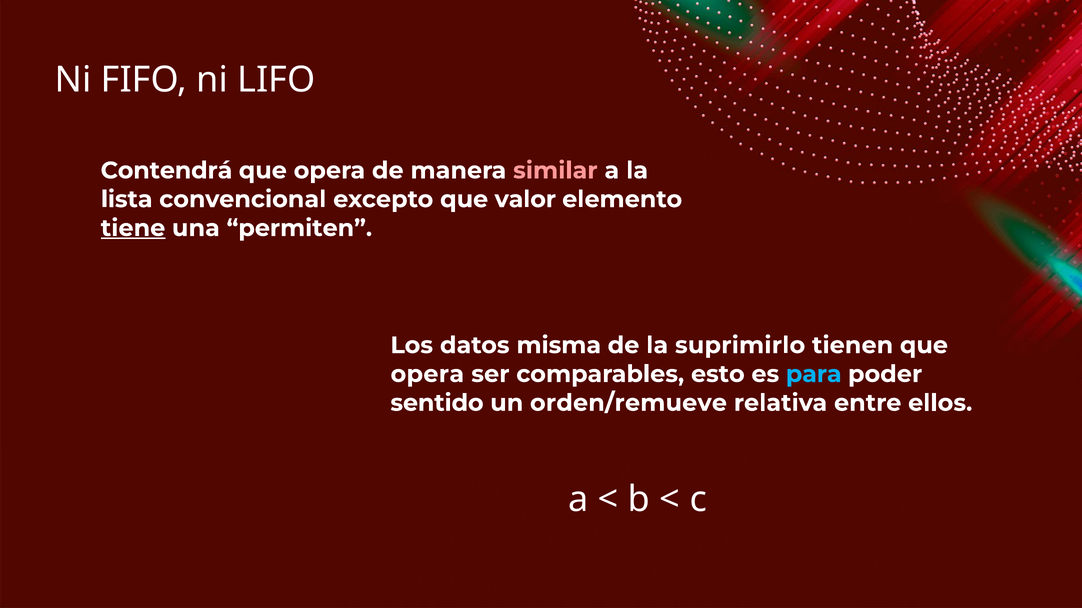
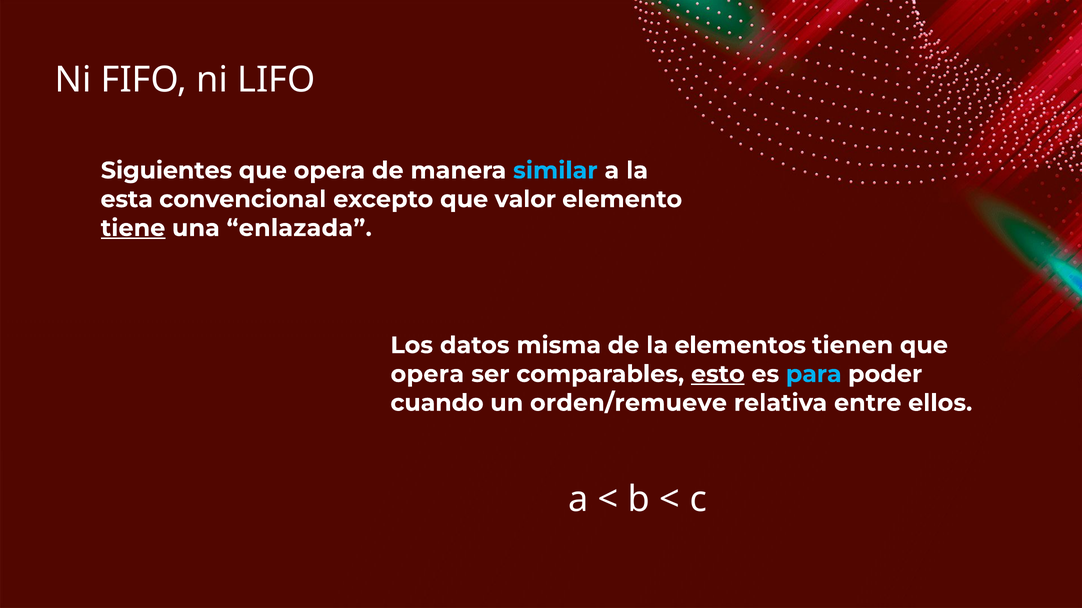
Contendrá: Contendrá -> Siguientes
similar colour: pink -> light blue
lista: lista -> esta
permiten: permiten -> enlazada
suprimirlo: suprimirlo -> elementos
esto underline: none -> present
sentido: sentido -> cuando
